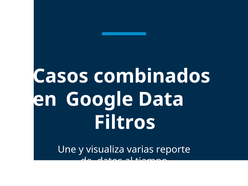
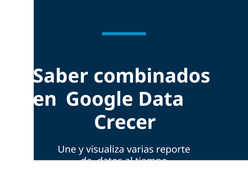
Casos: Casos -> Saber
Filtros: Filtros -> Crecer
